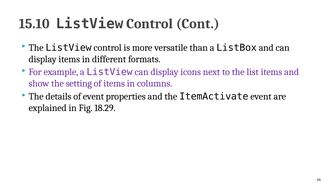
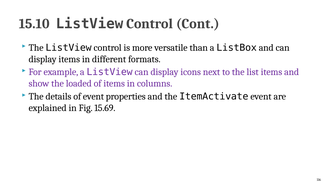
setting: setting -> loaded
18.29: 18.29 -> 15.69
